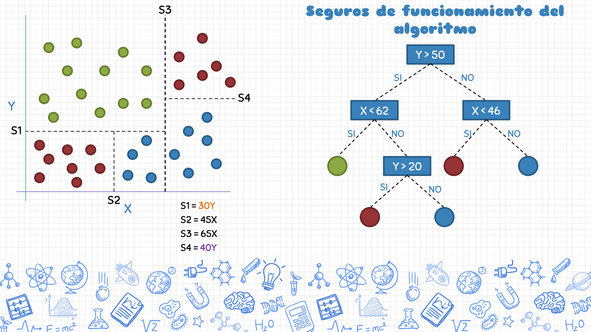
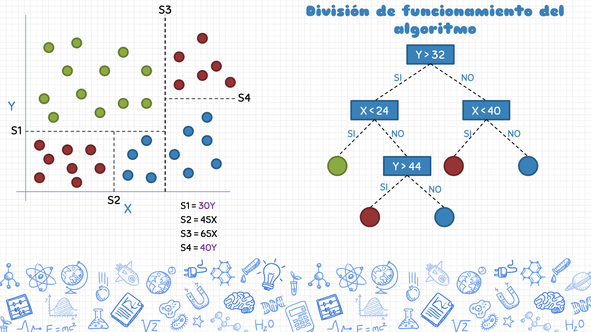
Seguros: Seguros -> División
50: 50 -> 32
62: 62 -> 24
46: 46 -> 40
20: 20 -> 44
30Y colour: orange -> purple
